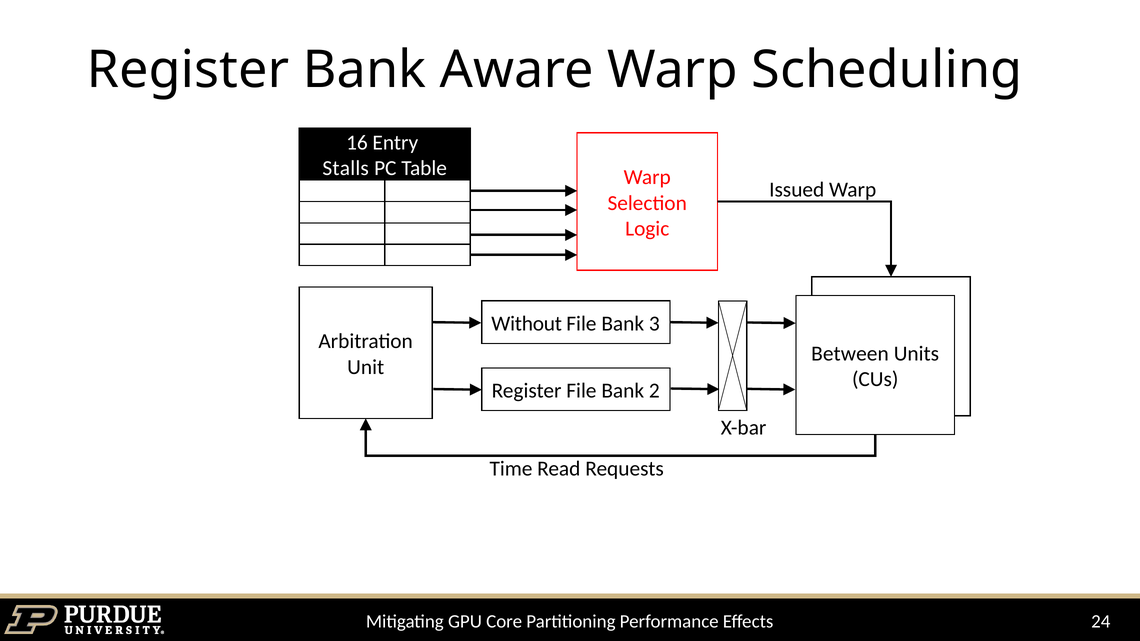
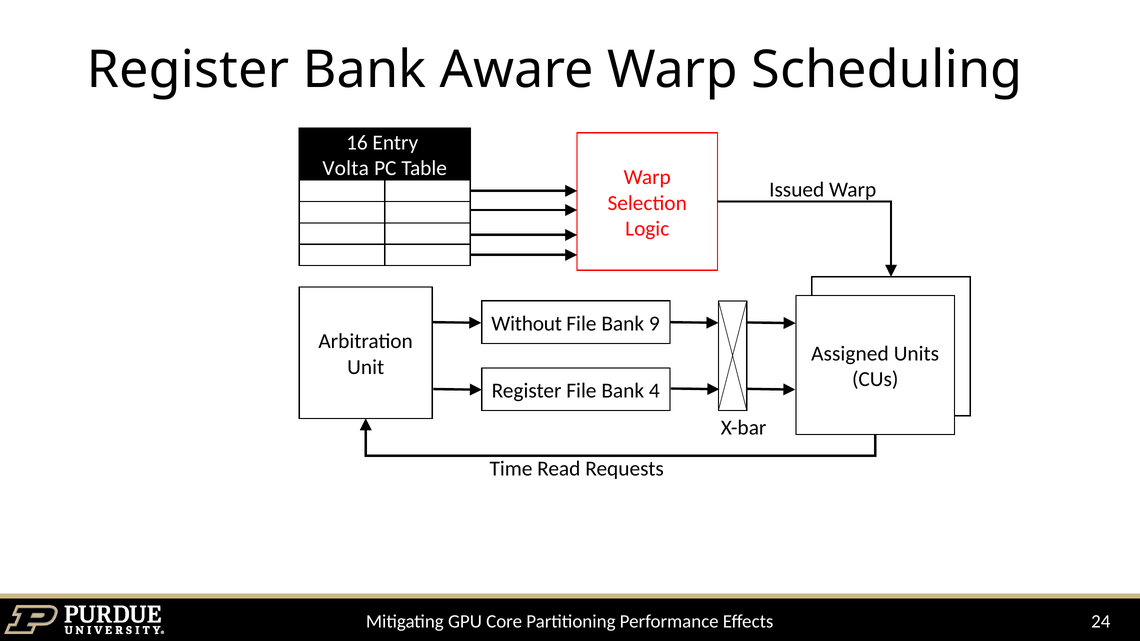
Stalls: Stalls -> Volta
3: 3 -> 9
Between: Between -> Assigned
2: 2 -> 4
